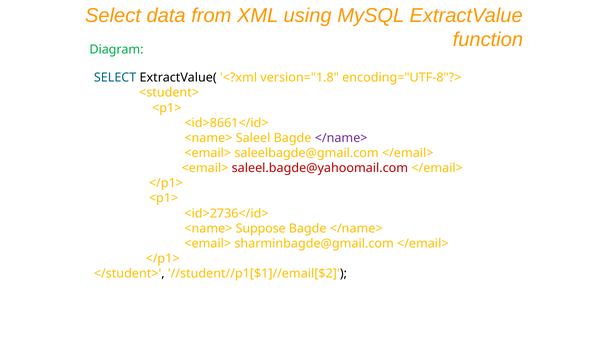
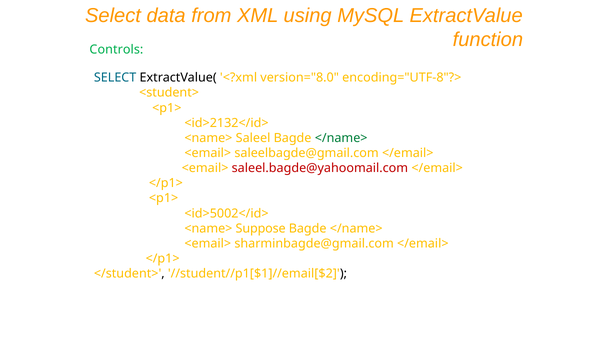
Diagram: Diagram -> Controls
version="1.8: version="1.8 -> version="8.0
<id>8661</id>: <id>8661</id> -> <id>2132</id>
</name> at (341, 138) colour: purple -> green
<id>2736</id>: <id>2736</id> -> <id>5002</id>
